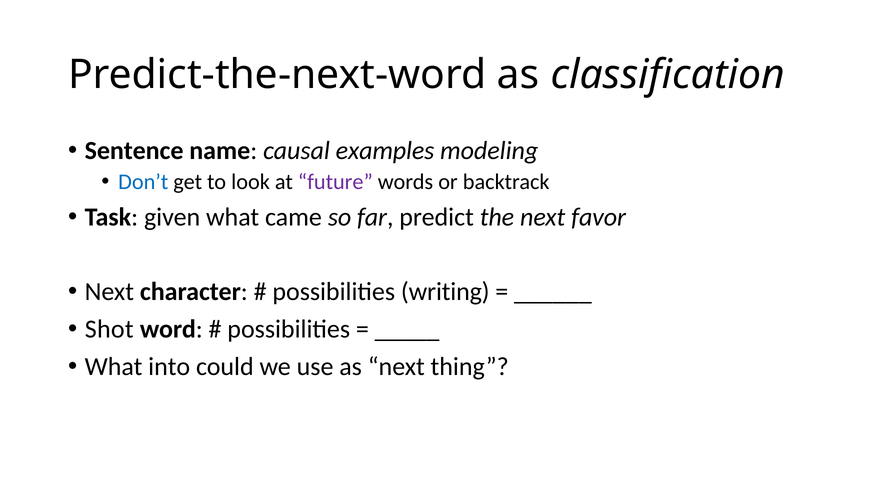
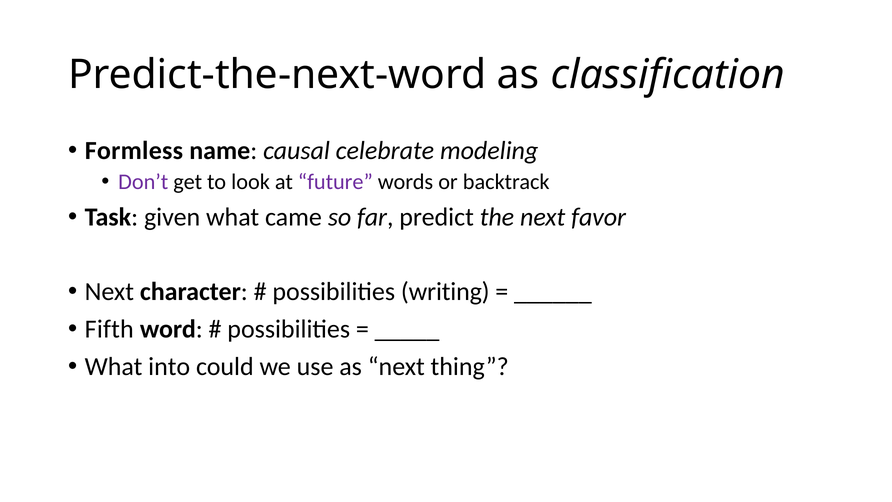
Sentence: Sentence -> Formless
examples: examples -> celebrate
Don’t colour: blue -> purple
Shot: Shot -> Fifth
